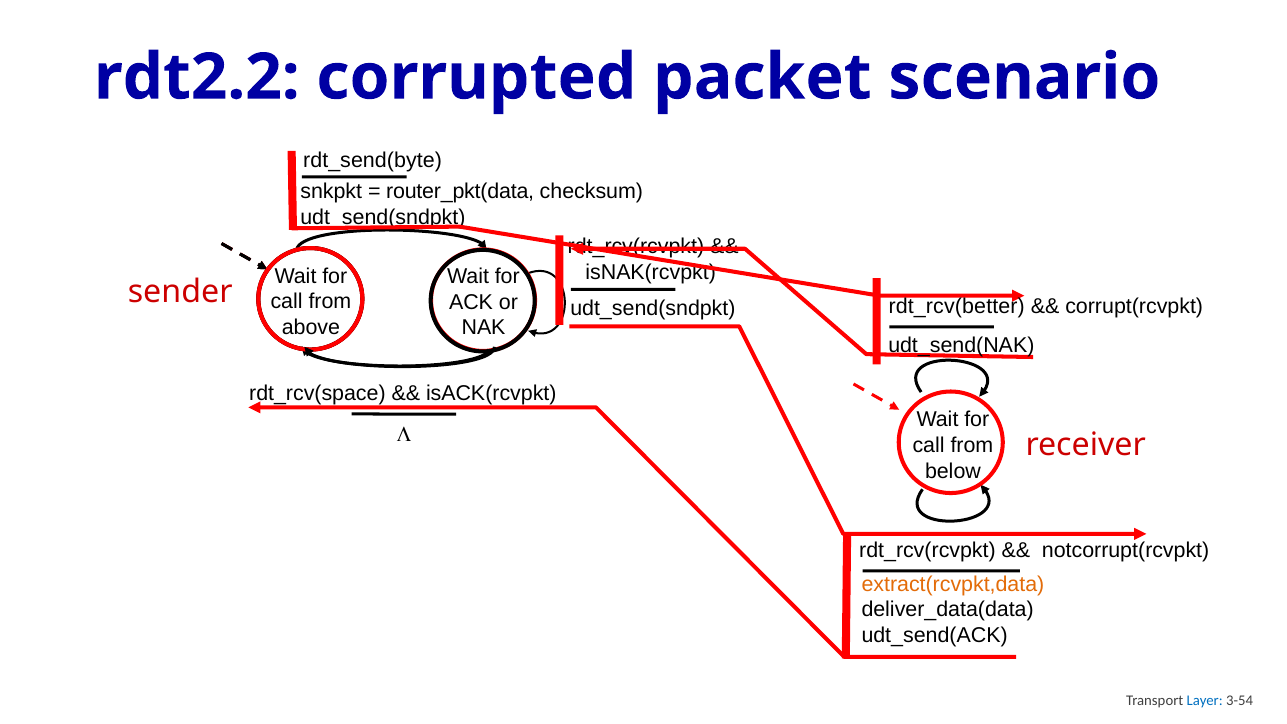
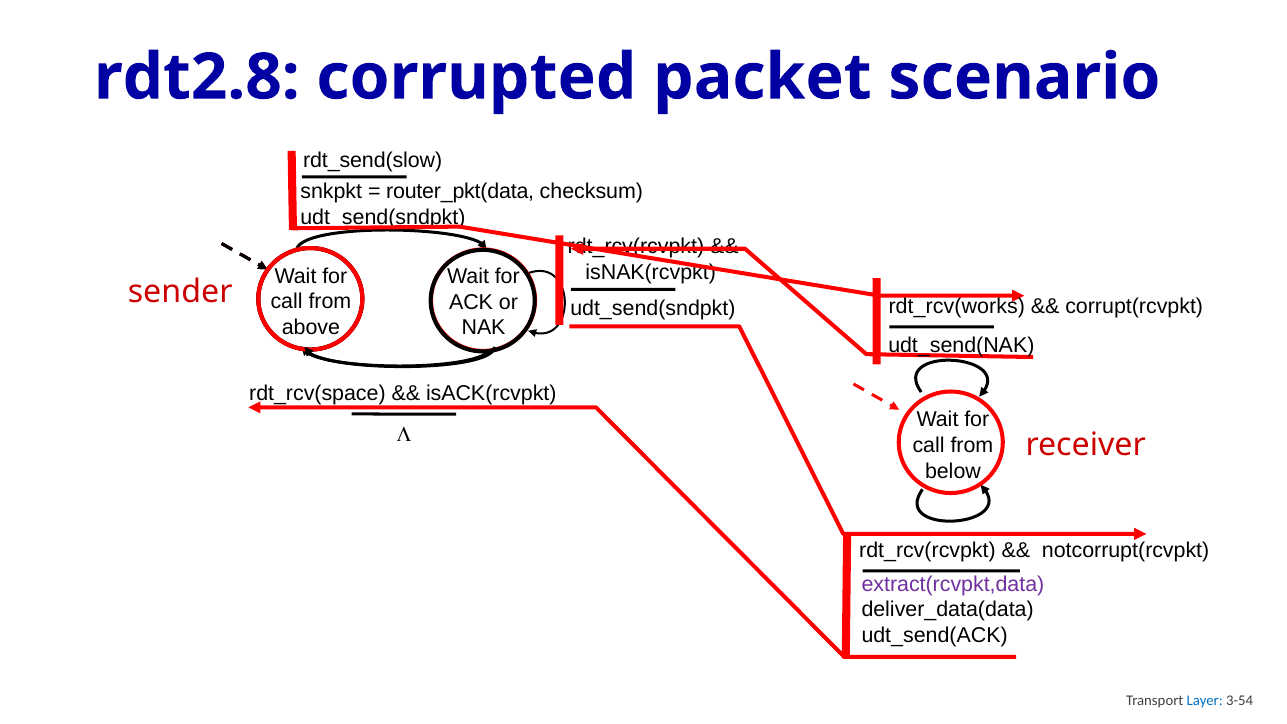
rdt2.2: rdt2.2 -> rdt2.8
rdt_send(byte: rdt_send(byte -> rdt_send(slow
rdt_rcv(better: rdt_rcv(better -> rdt_rcv(works
extract(rcvpkt,data colour: orange -> purple
